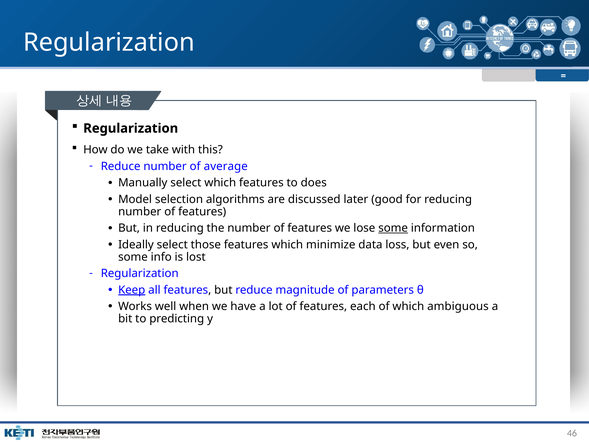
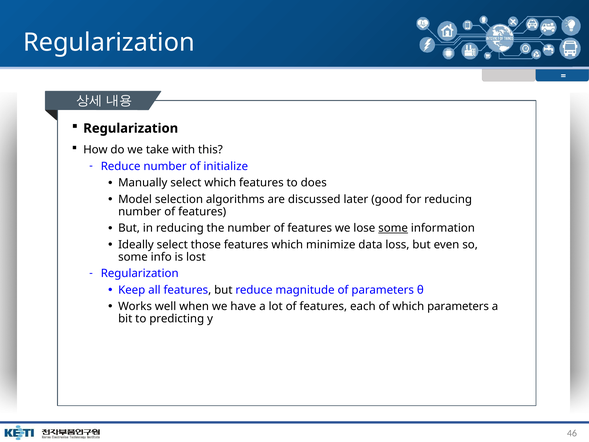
average: average -> initialize
Keep underline: present -> none
which ambiguous: ambiguous -> parameters
